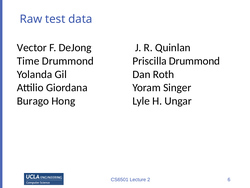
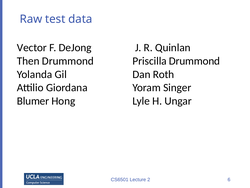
Time: Time -> Then
Burago: Burago -> Blumer
